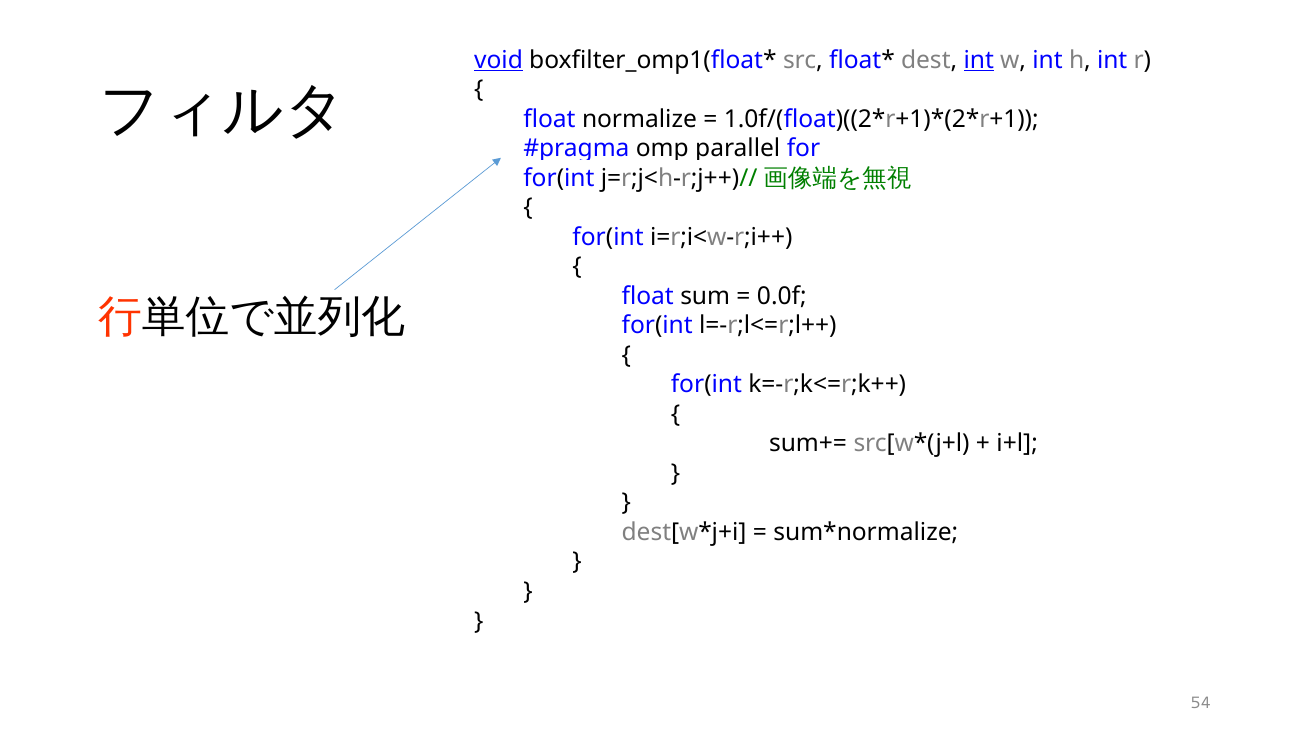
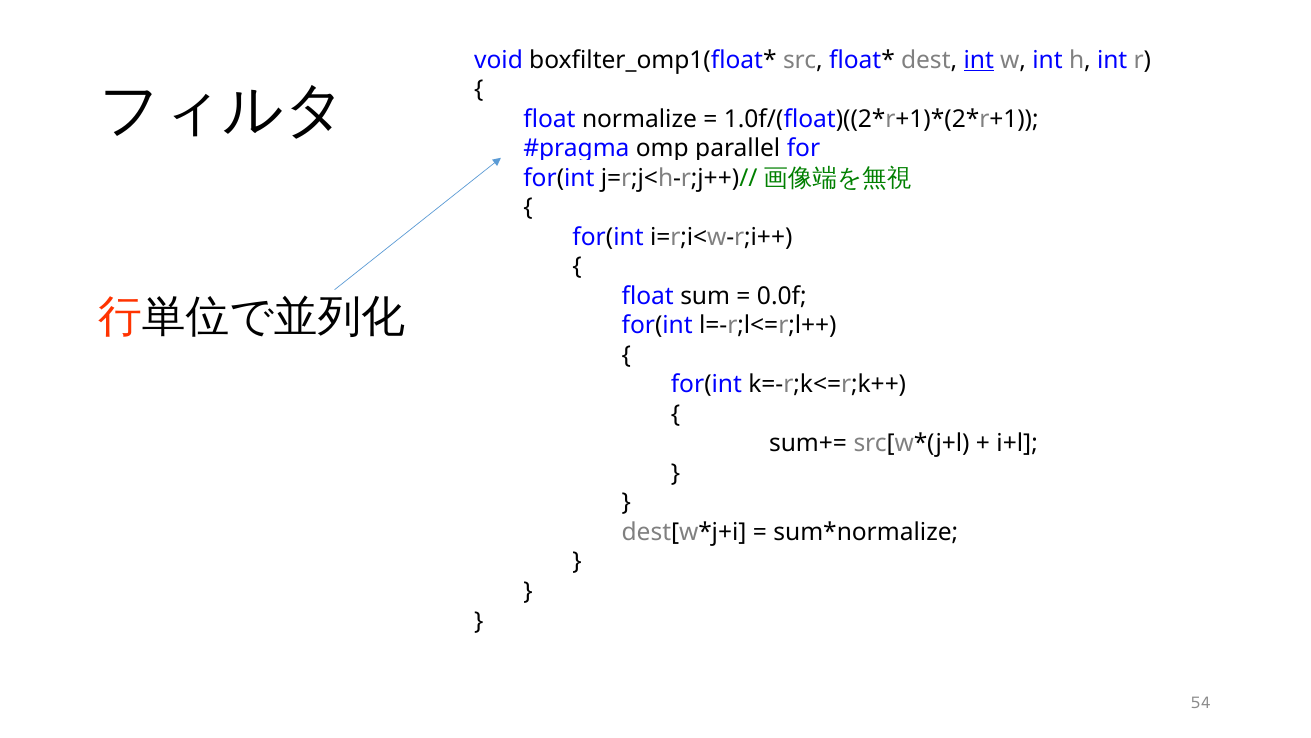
void underline: present -> none
